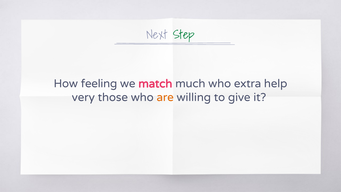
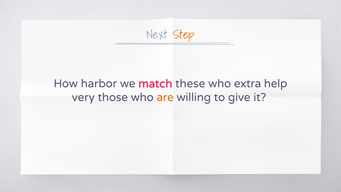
Step colour: green -> orange
feeling: feeling -> harbor
much: much -> these
